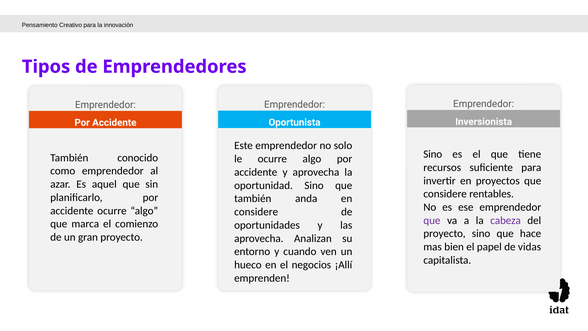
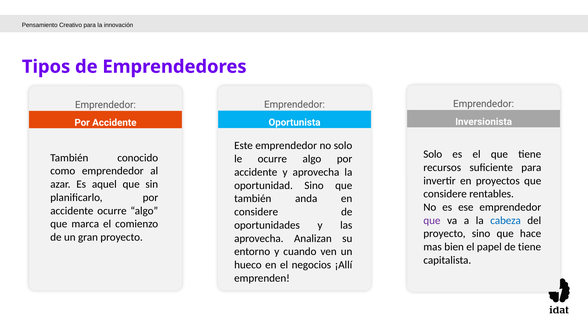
Sino at (433, 154): Sino -> Solo
cabeza colour: purple -> blue
de vidas: vidas -> tiene
